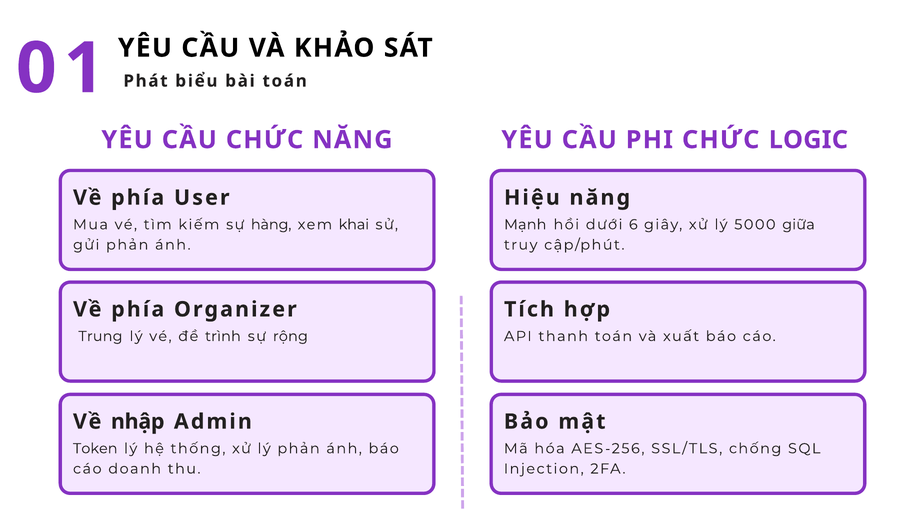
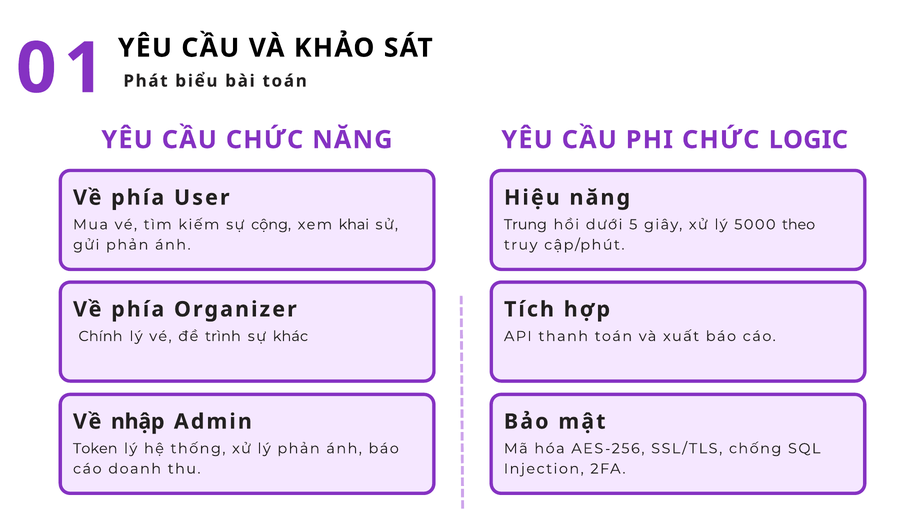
hàng: hàng -> cộng
Mạnh: Mạnh -> Trung
6: 6 -> 5
giữa: giữa -> theo
Trung: Trung -> Chính
rộng: rộng -> khác
